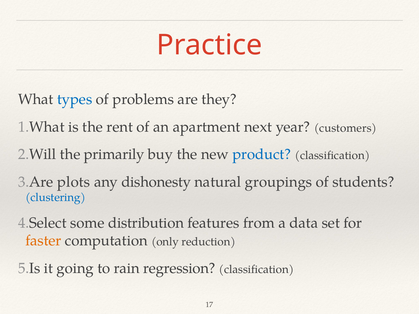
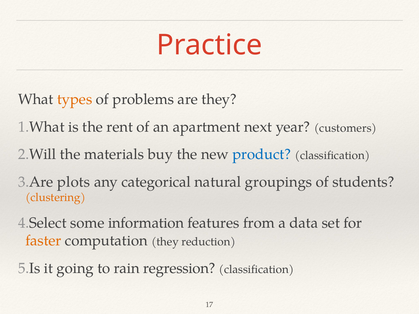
types colour: blue -> orange
primarily: primarily -> materials
dishonesty: dishonesty -> categorical
clustering colour: blue -> orange
distribution: distribution -> information
computation only: only -> they
